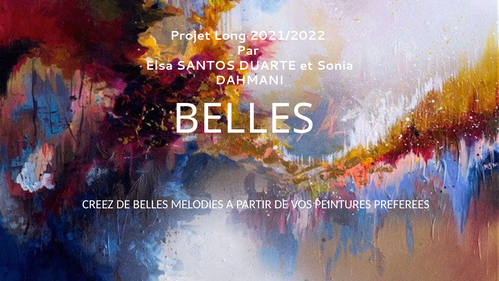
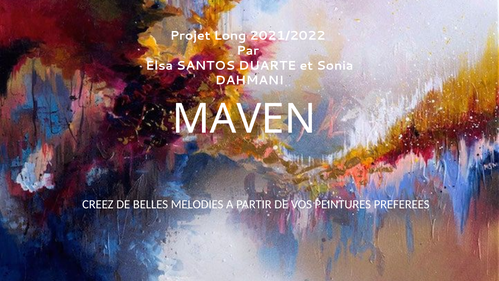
BELLES at (244, 119): BELLES -> MAVEN
